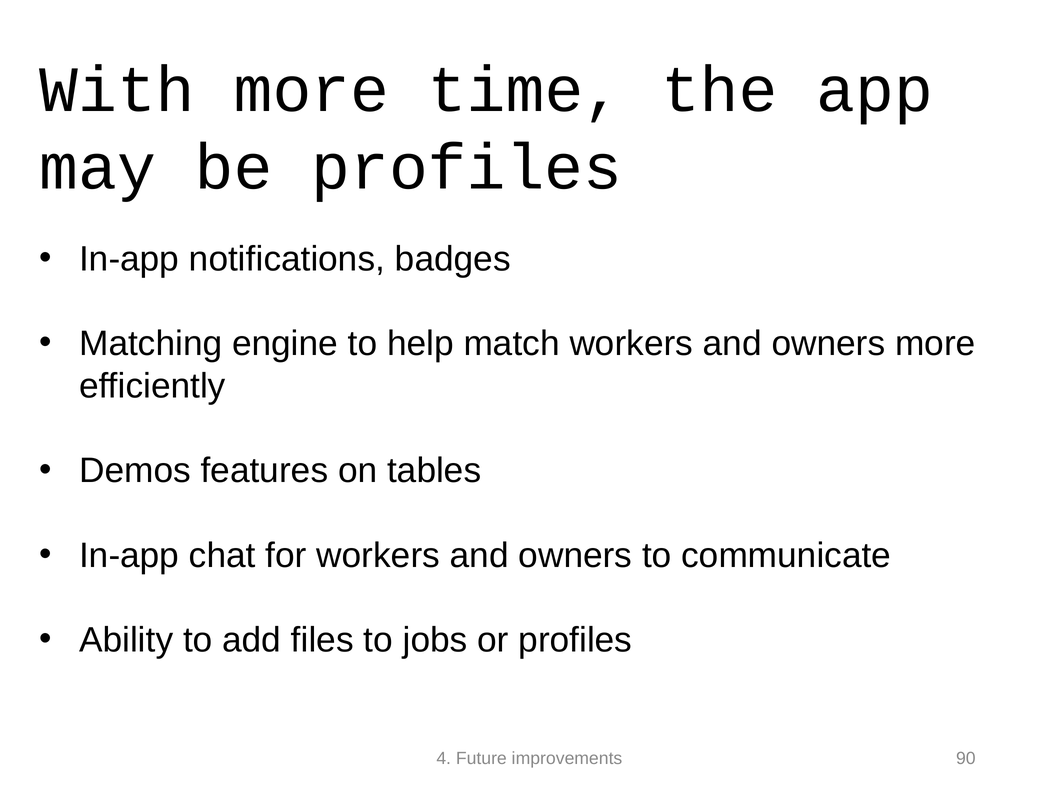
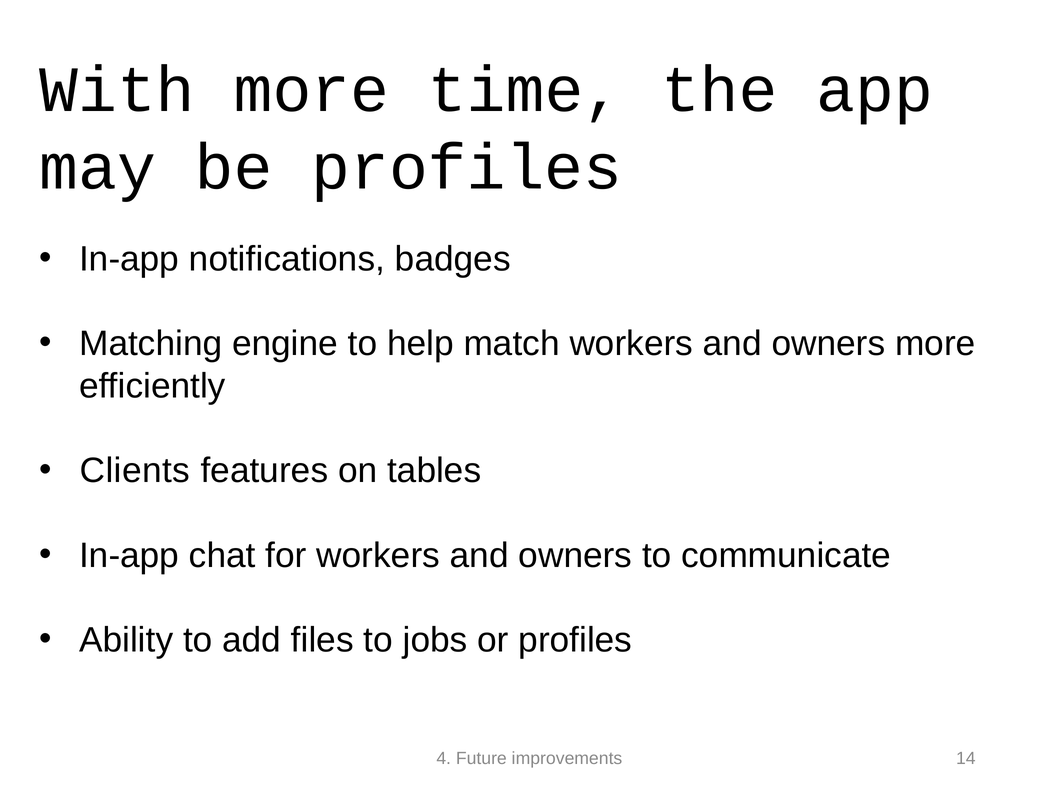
Demos: Demos -> Clients
90: 90 -> 14
